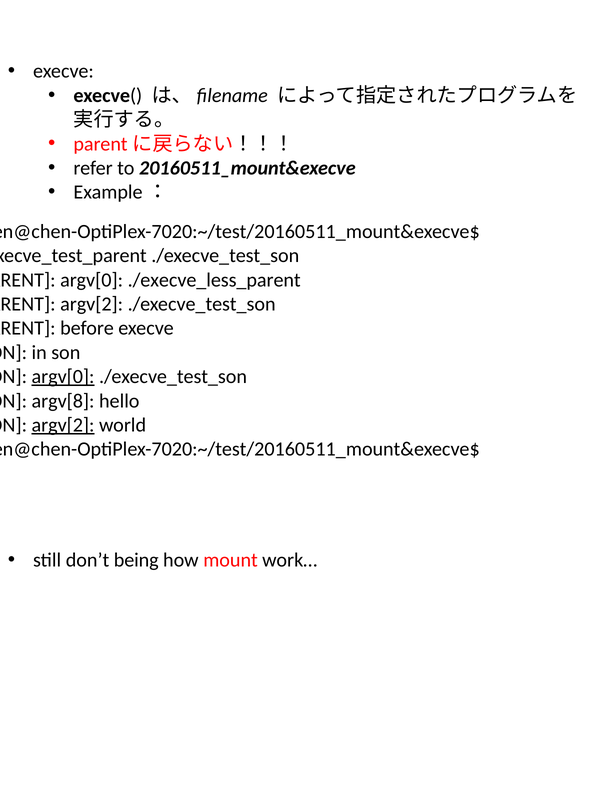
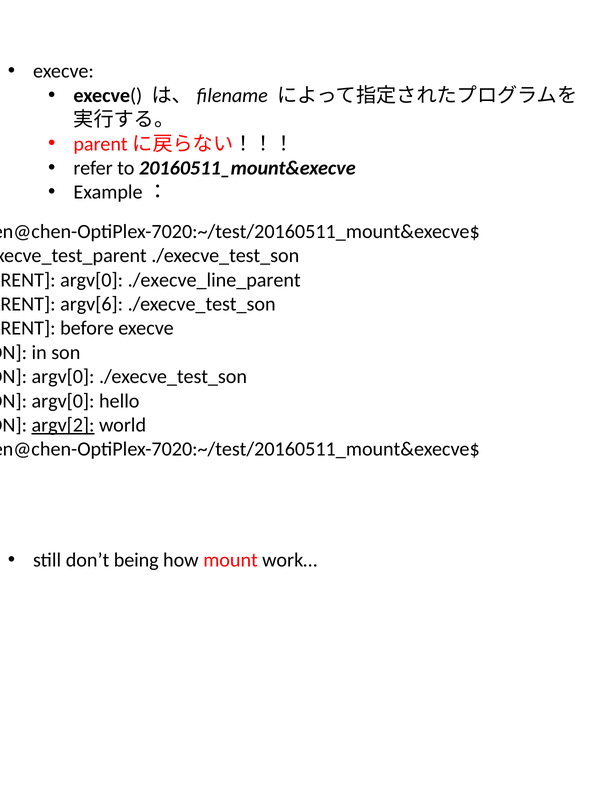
./execve_less_parent: ./execve_less_parent -> ./execve_line_parent
argv[2 at (92, 304): argv[2 -> argv[6
argv[0 at (63, 377) underline: present -> none
argv[8 at (63, 401): argv[8 -> argv[0
